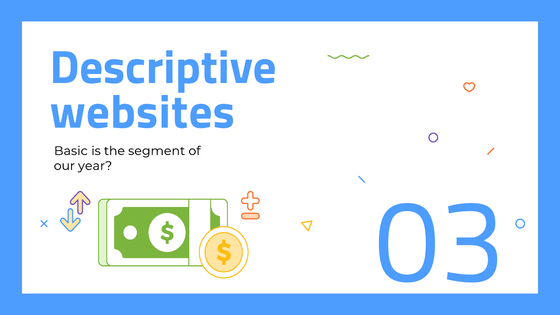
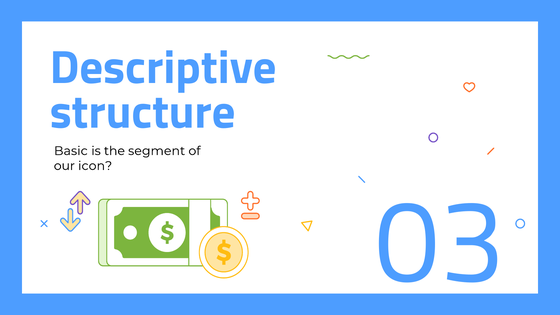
websites: websites -> structure
year: year -> icon
